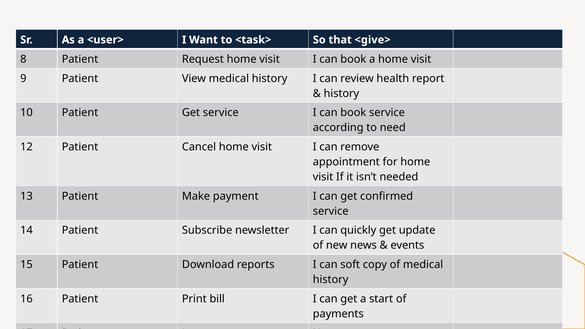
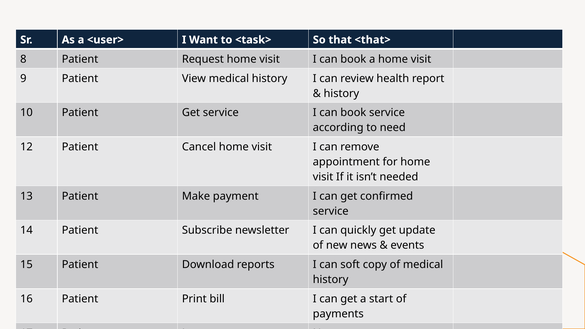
<give>: <give> -> <that>
